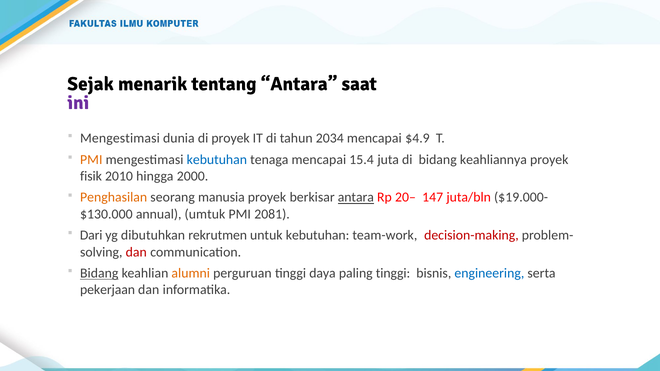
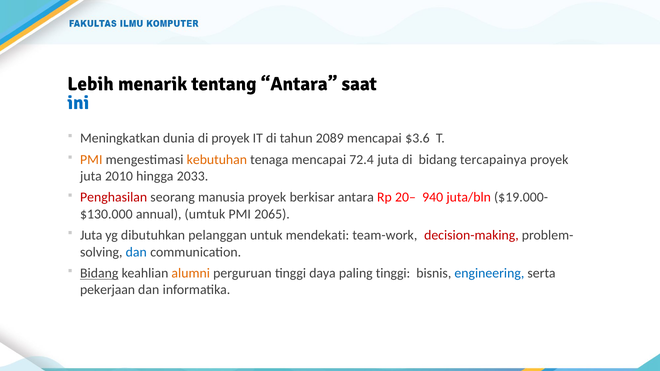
Sejak: Sejak -> Lebih
ini colour: purple -> blue
Mengestimasi at (120, 138): Mengestimasi -> Meningkatkan
2034: 2034 -> 2089
$4.9: $4.9 -> $3.6
kebutuhan at (217, 160) colour: blue -> orange
15.4: 15.4 -> 72.4
keahliannya: keahliannya -> tercapainya
fisik at (91, 176): fisik -> juta
2000: 2000 -> 2033
Penghasilan colour: orange -> red
antara at (356, 198) underline: present -> none
147: 147 -> 940
2081: 2081 -> 2065
Dari at (91, 236): Dari -> Juta
rekrutmen: rekrutmen -> pelanggan
untuk kebutuhan: kebutuhan -> mendekati
dan at (136, 252) colour: red -> blue
